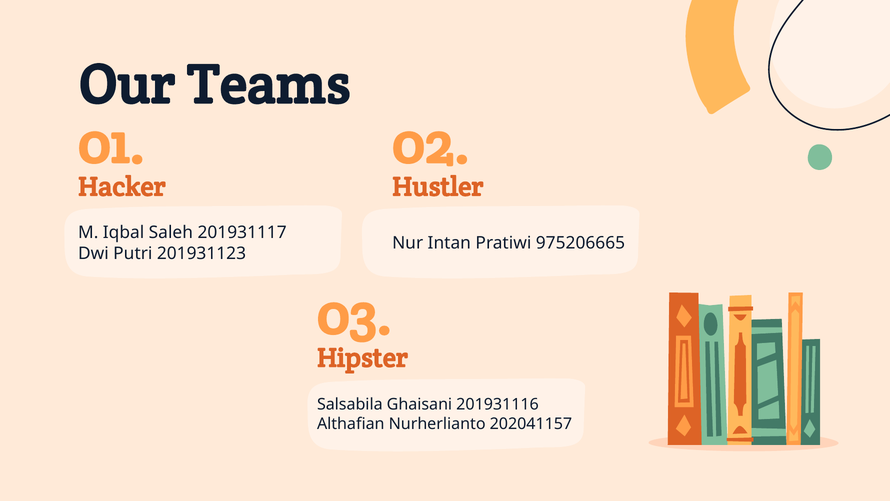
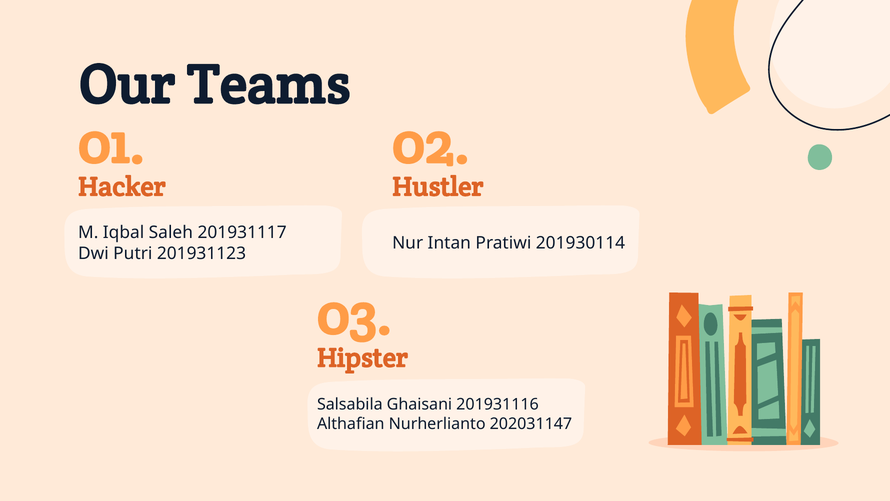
975206665: 975206665 -> 201930114
202041157: 202041157 -> 202031147
